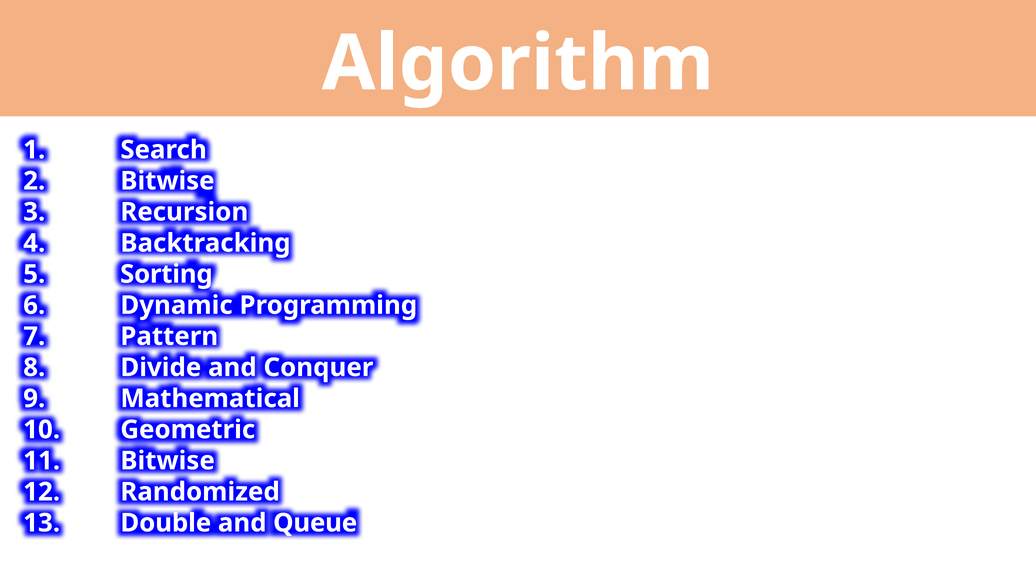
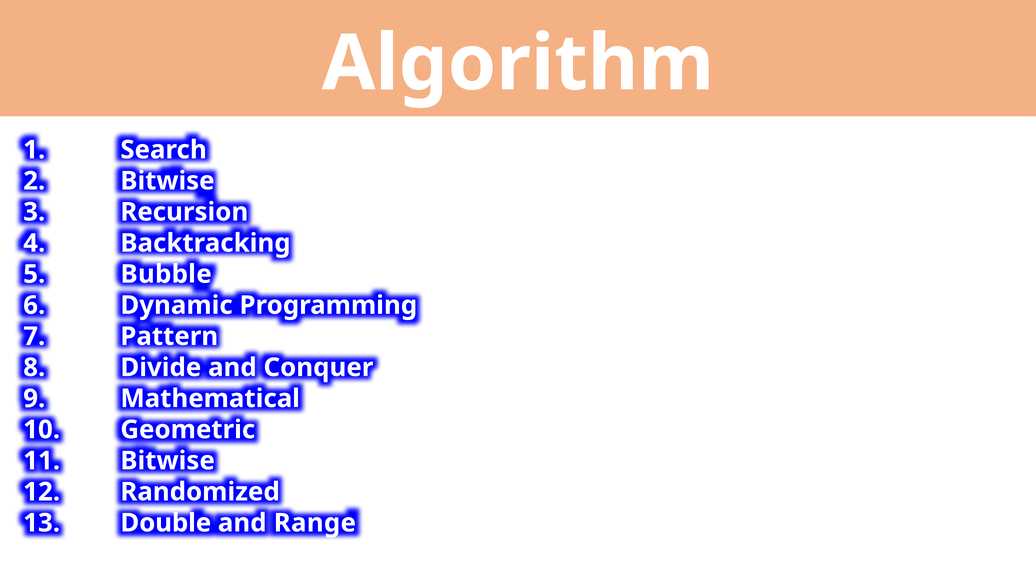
Sorting: Sorting -> Bubble
Queue: Queue -> Range
